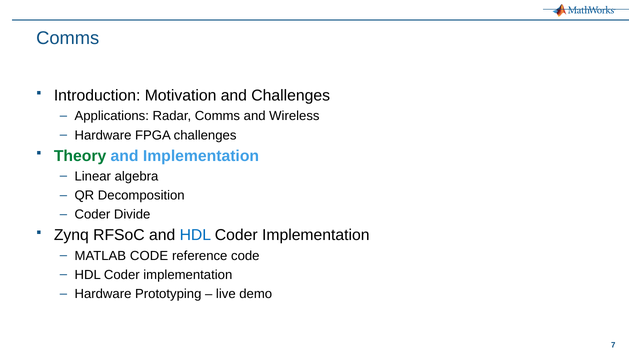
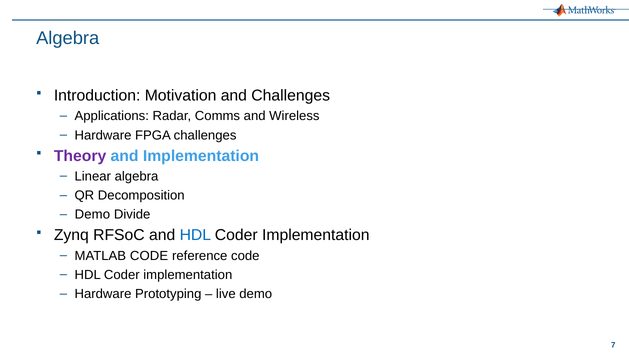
Comms at (68, 38): Comms -> Algebra
Theory colour: green -> purple
Coder at (92, 214): Coder -> Demo
